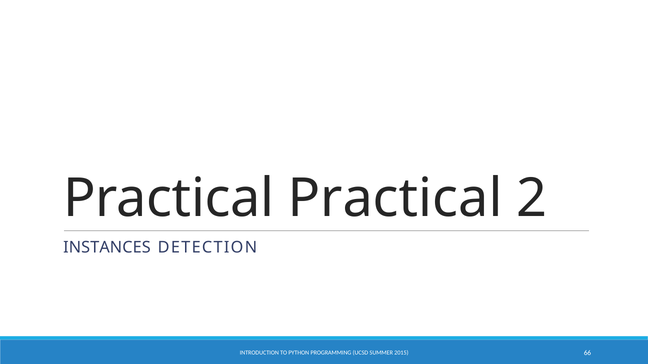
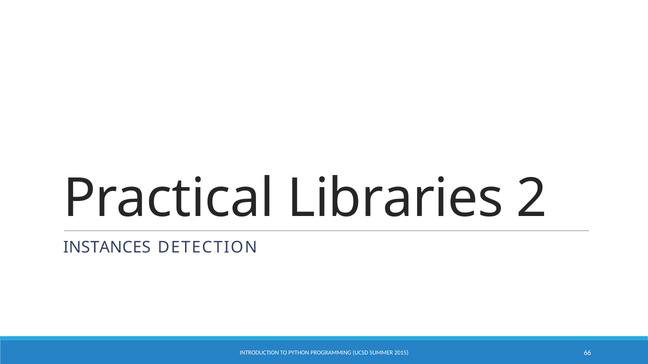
Practical Practical: Practical -> Libraries
